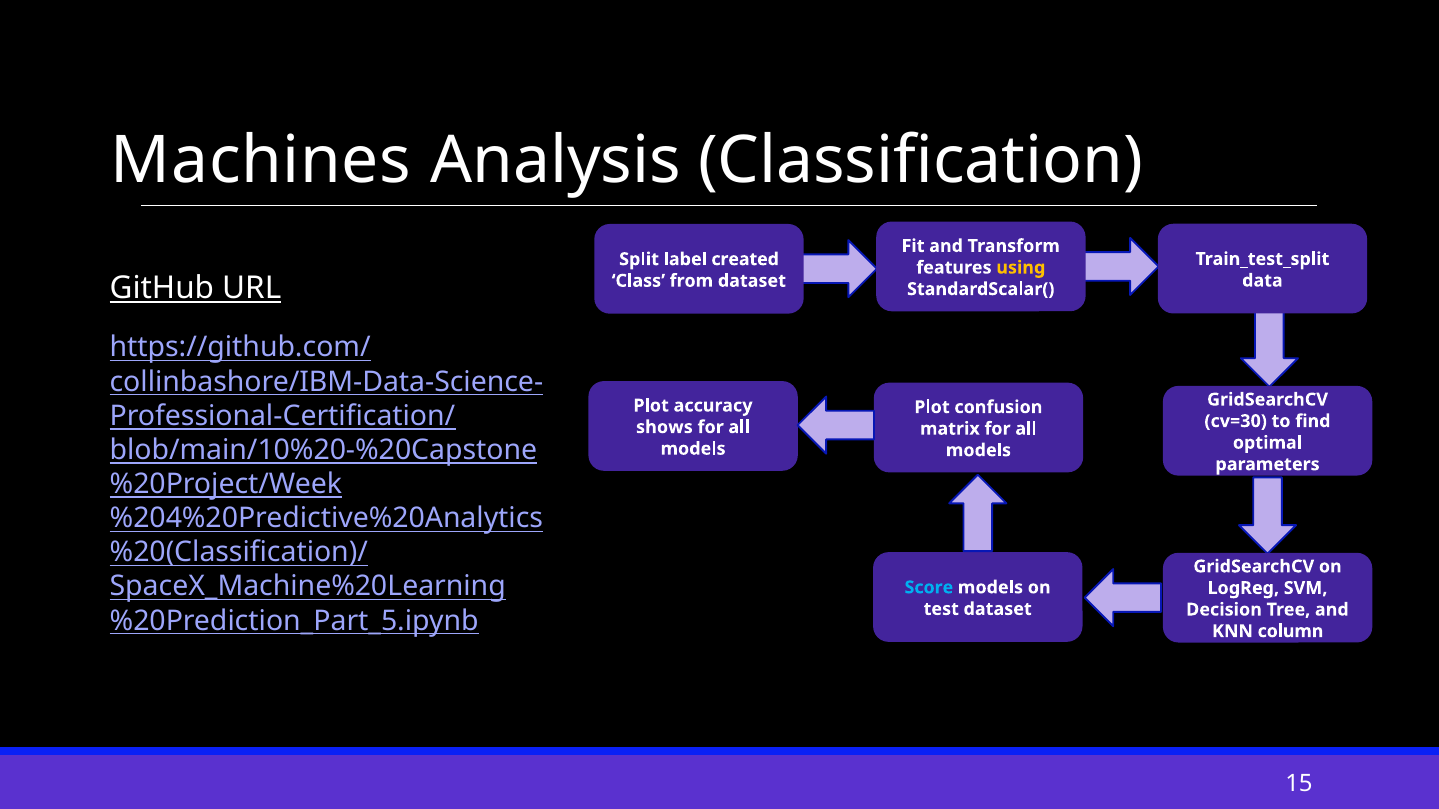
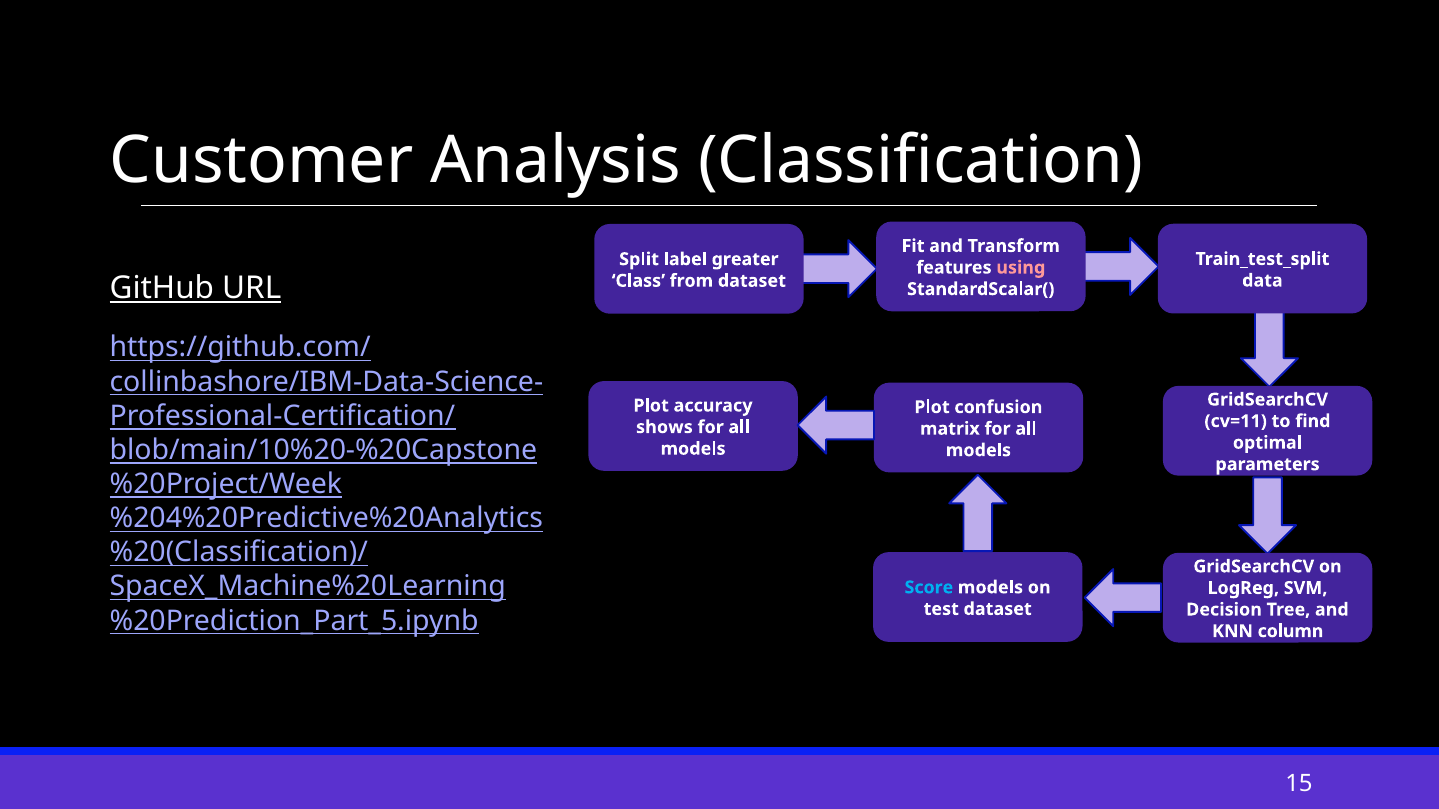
Machines: Machines -> Customer
created: created -> greater
using colour: yellow -> pink
cv=30: cv=30 -> cv=11
